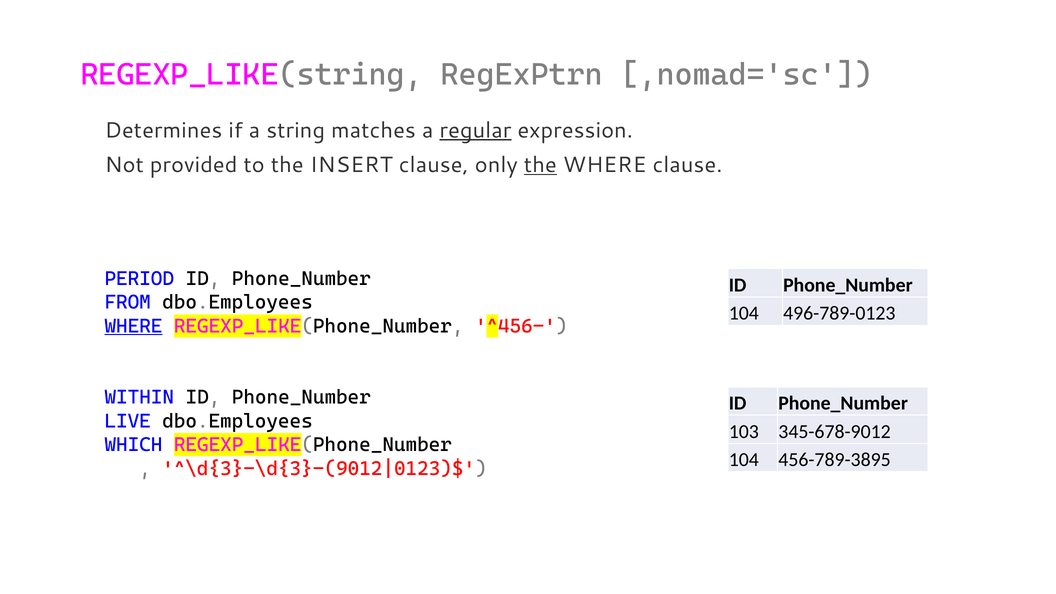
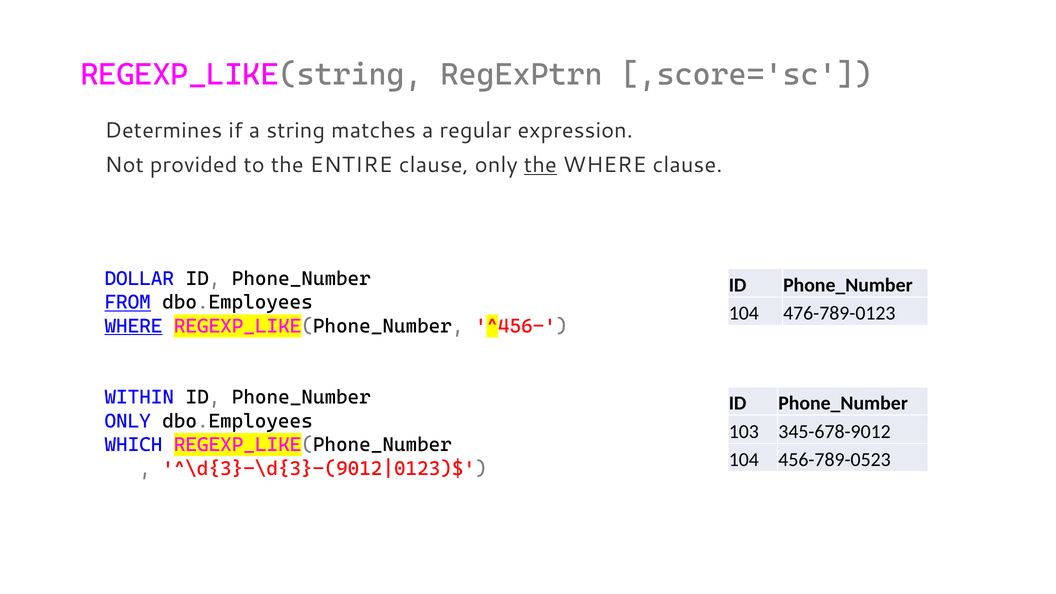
,nomad='sc: ,nomad='sc -> ,score='sc
regular underline: present -> none
INSERT: INSERT -> ENTIRE
PERIOD: PERIOD -> DOLLAR
FROM underline: none -> present
496-789-0123: 496-789-0123 -> 476-789-0123
LIVE at (128, 421): LIVE -> ONLY
456-789-3895: 456-789-3895 -> 456-789-0523
